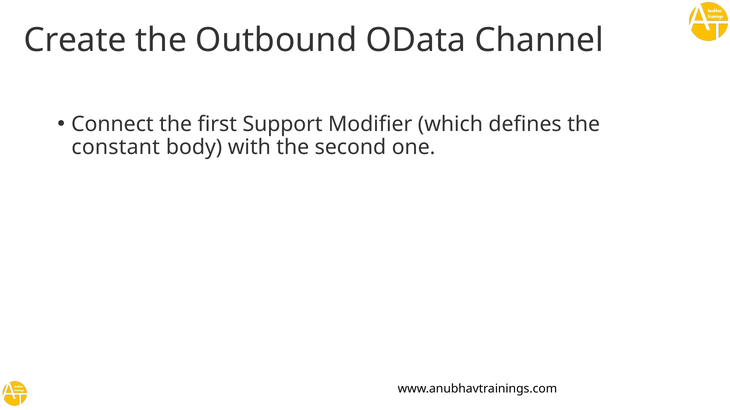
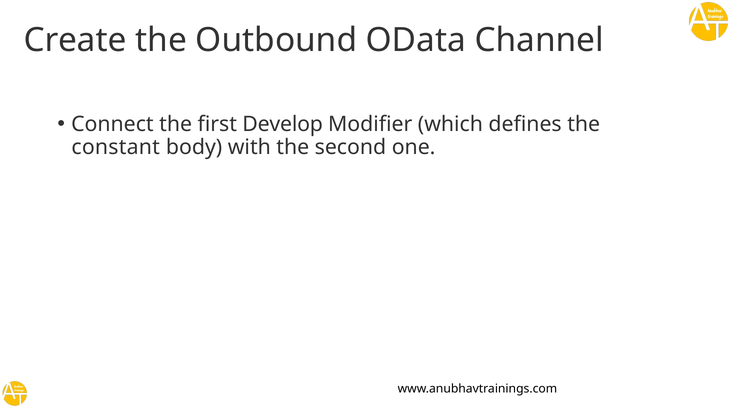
Support: Support -> Develop
